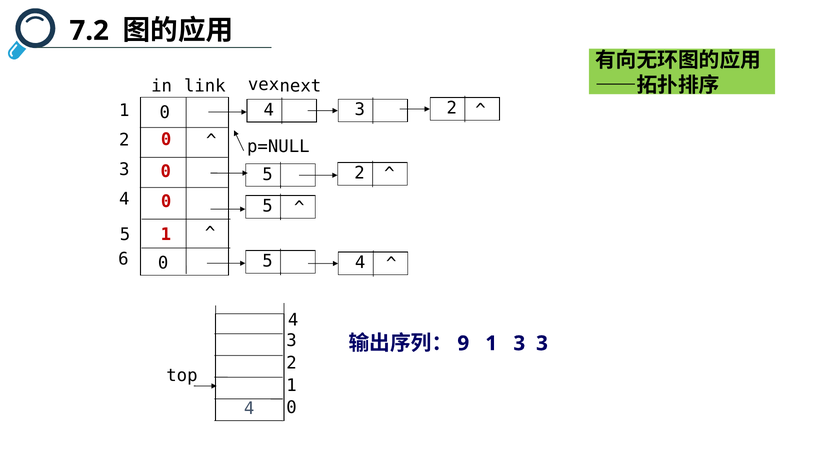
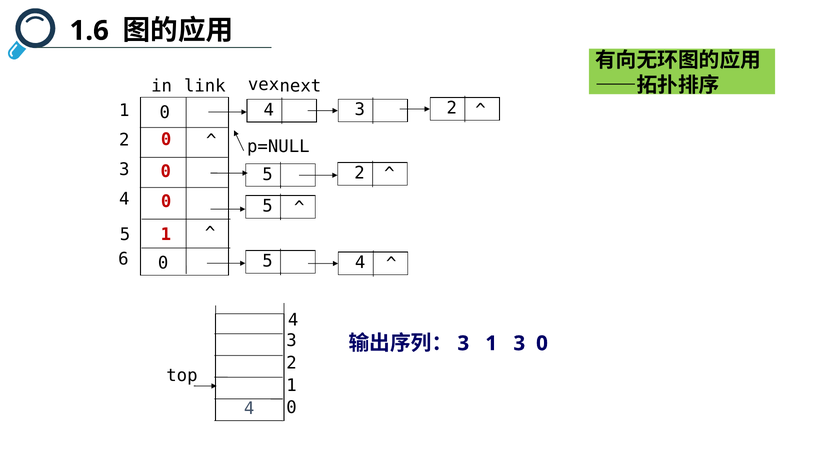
7.2: 7.2 -> 1.6
9 at (463, 343): 9 -> 3
3 3: 3 -> 0
